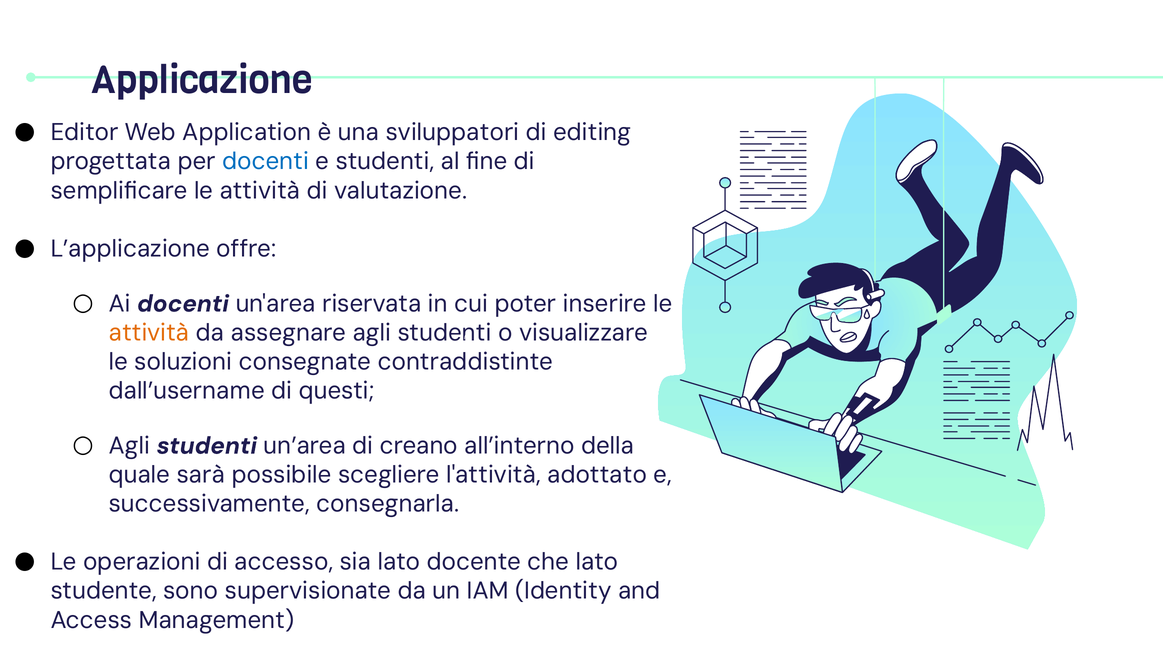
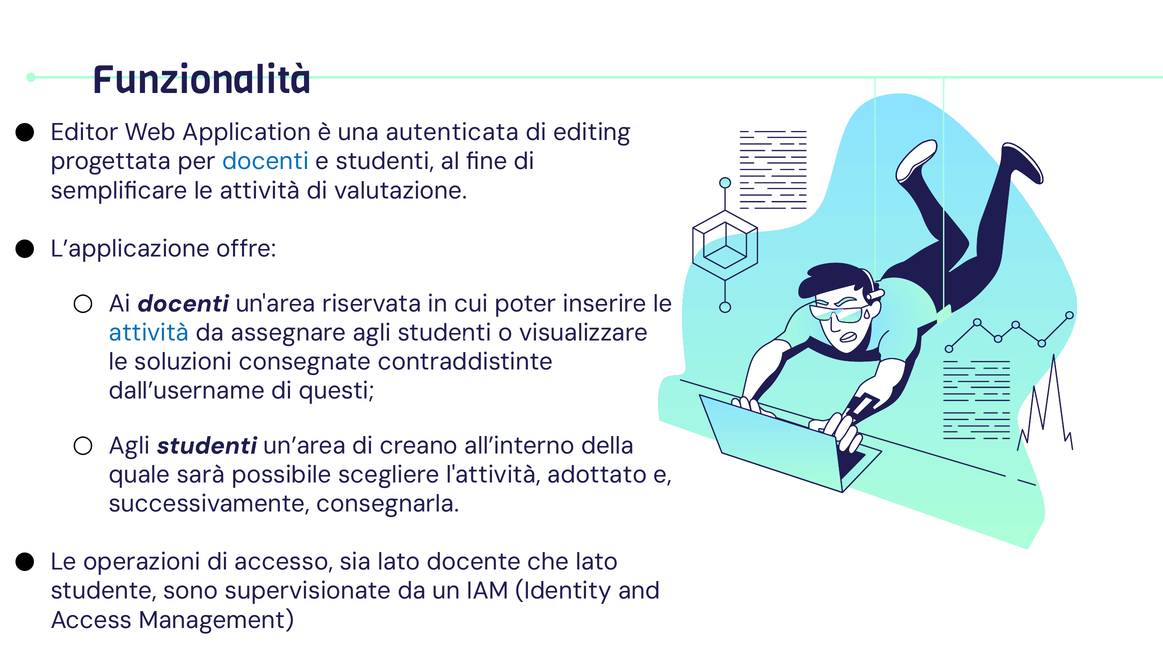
Applicazione: Applicazione -> Funzionalità
sviluppatori: sviluppatori -> autenticata
attività at (149, 333) colour: orange -> blue
